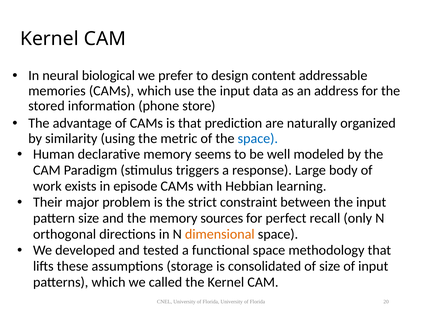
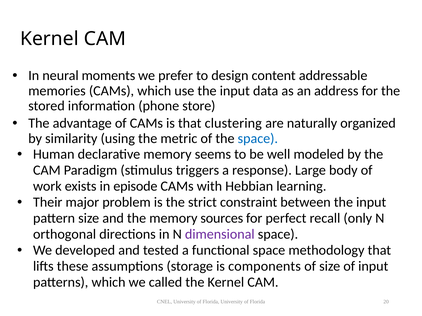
biological: biological -> moments
prediction: prediction -> clustering
dimensional colour: orange -> purple
consolidated: consolidated -> components
